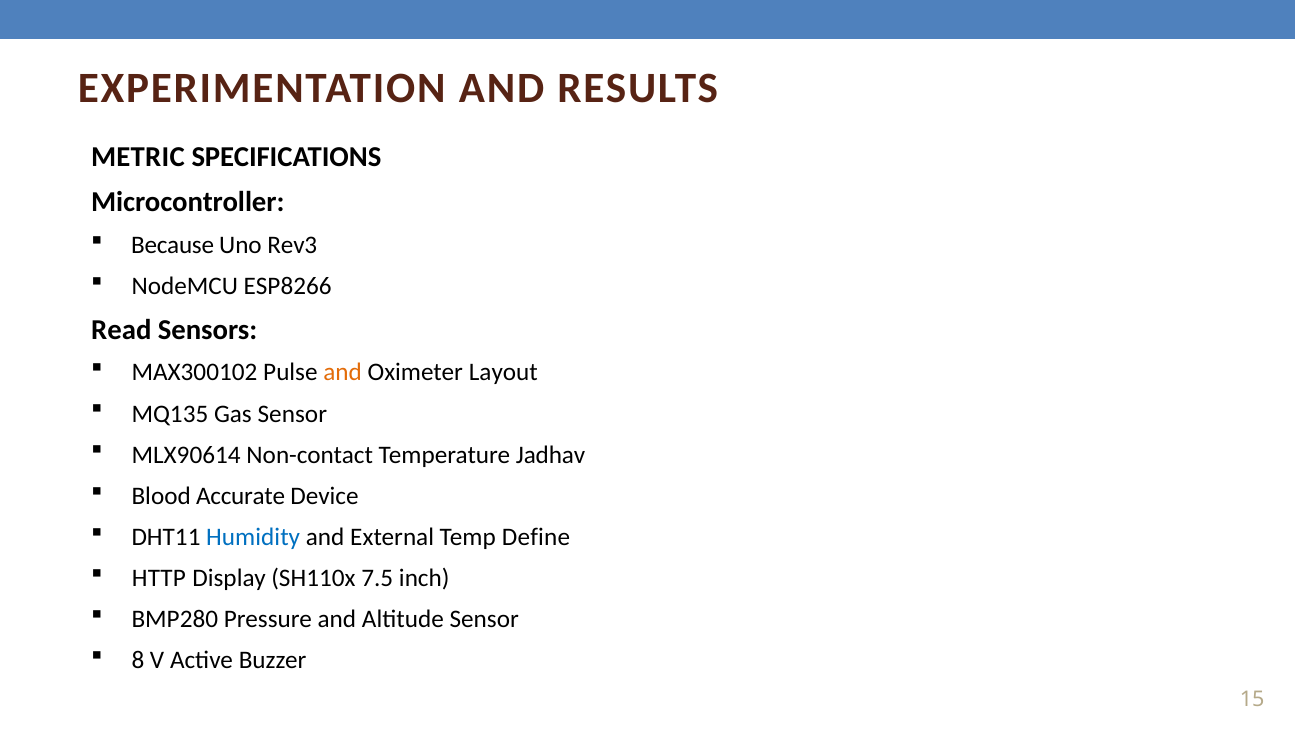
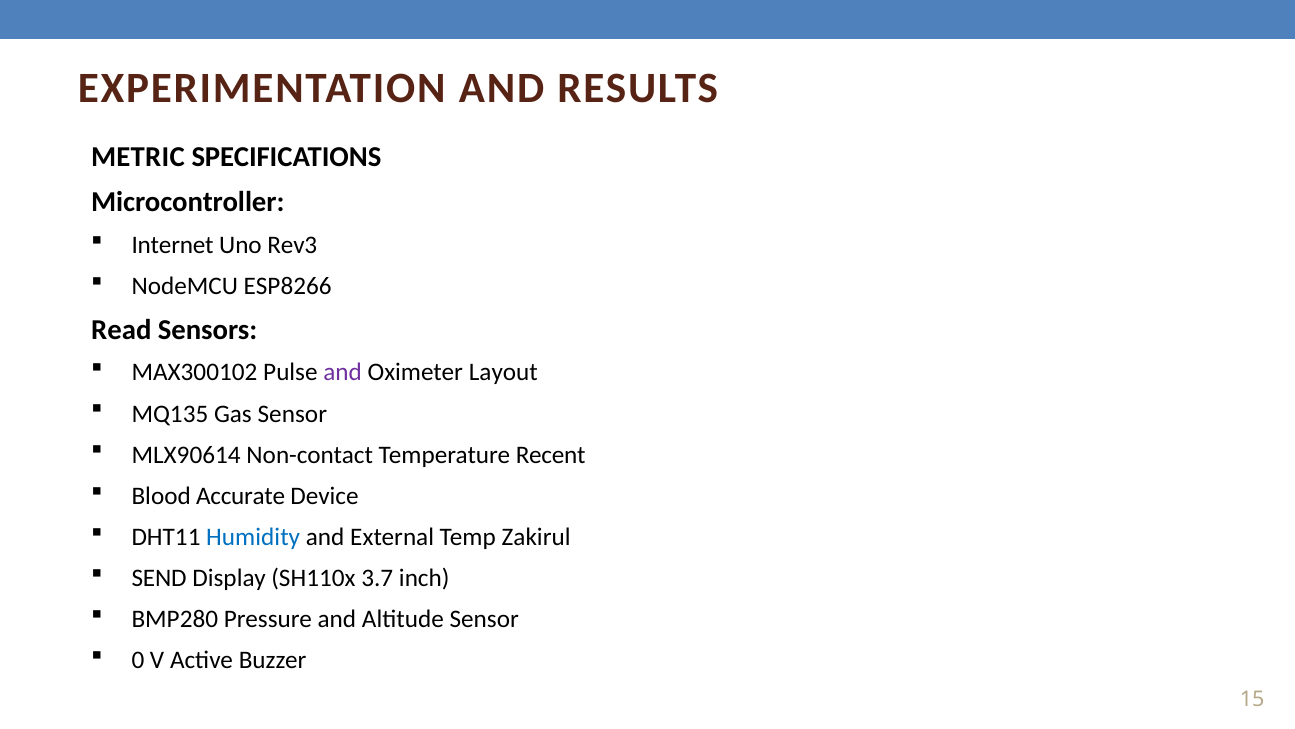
Because: Because -> Internet
and at (343, 372) colour: orange -> purple
Jadhav: Jadhav -> Recent
Define: Define -> Zakirul
HTTP: HTTP -> SEND
7.5: 7.5 -> 3.7
8: 8 -> 0
